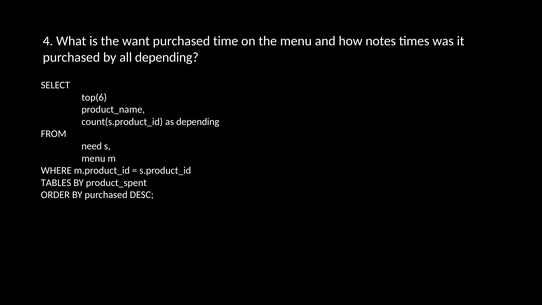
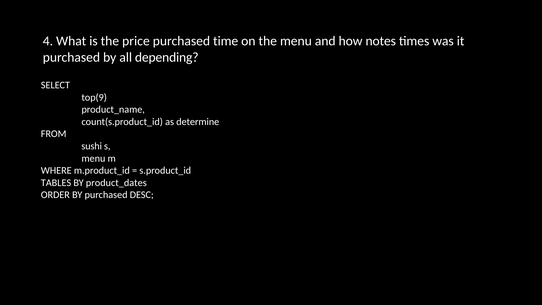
want: want -> price
top(6: top(6 -> top(9
as depending: depending -> determine
need: need -> sushi
product_spent: product_spent -> product_dates
